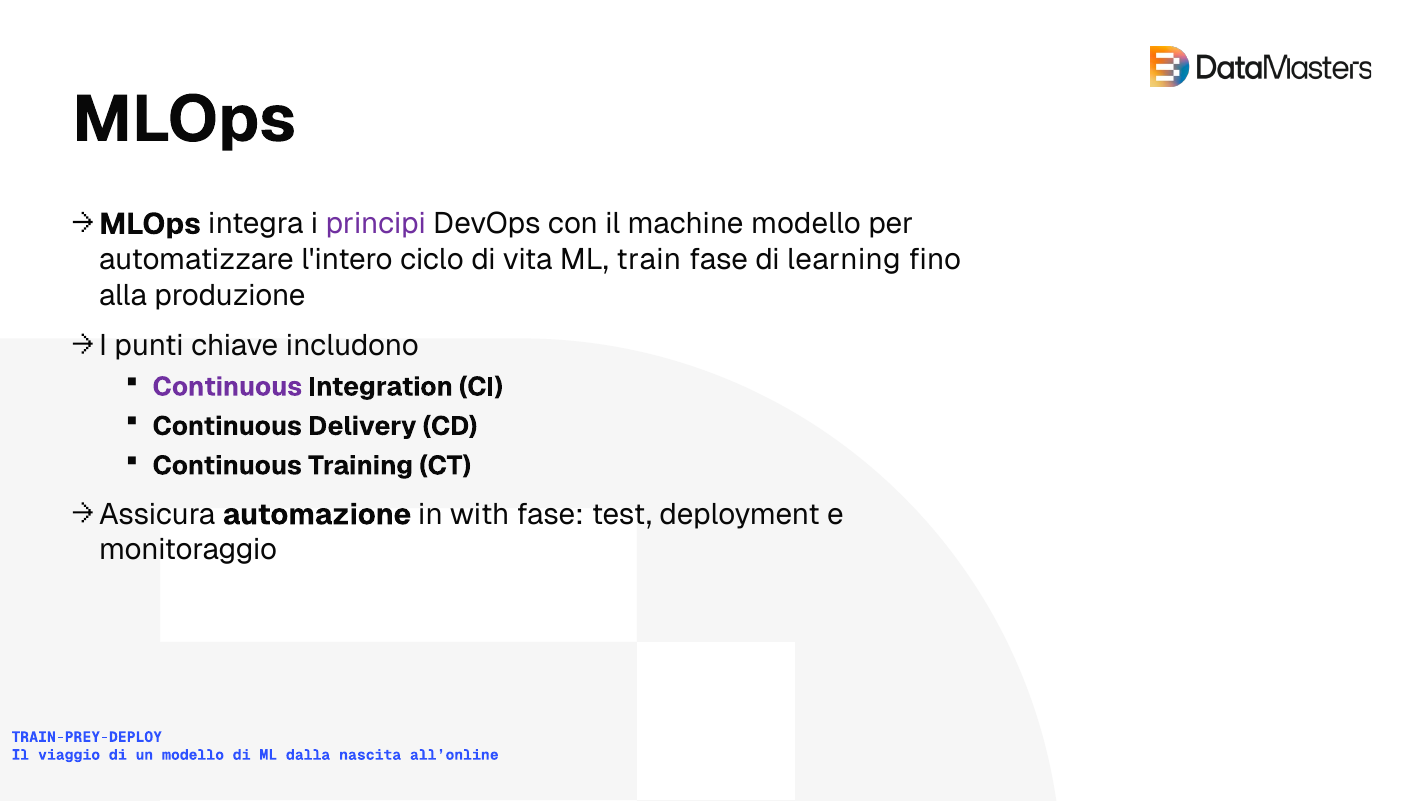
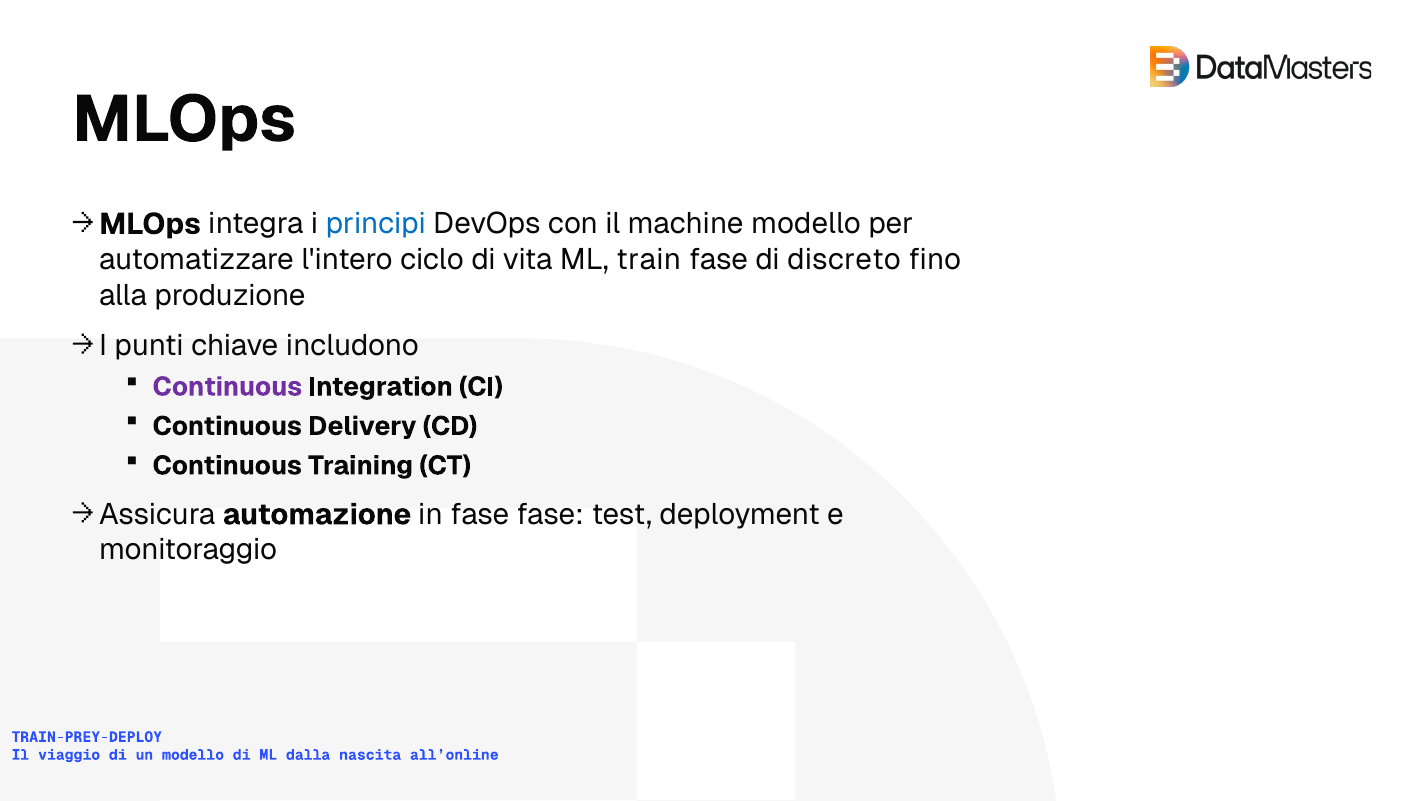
principi colour: purple -> blue
learning: learning -> discreto
in with: with -> fase
